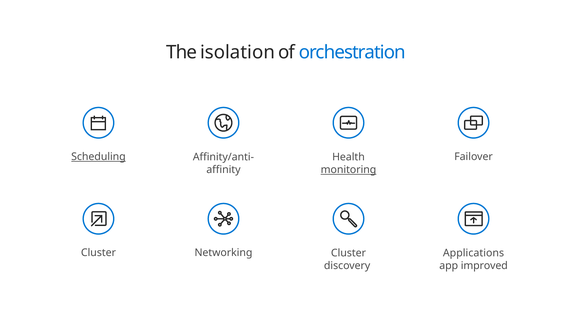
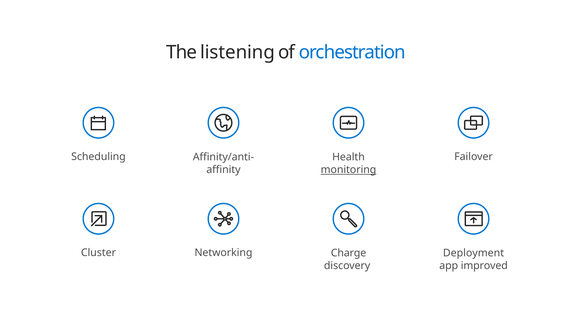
isolation: isolation -> listening
Scheduling underline: present -> none
Networking Cluster: Cluster -> Charge
Applications: Applications -> Deployment
